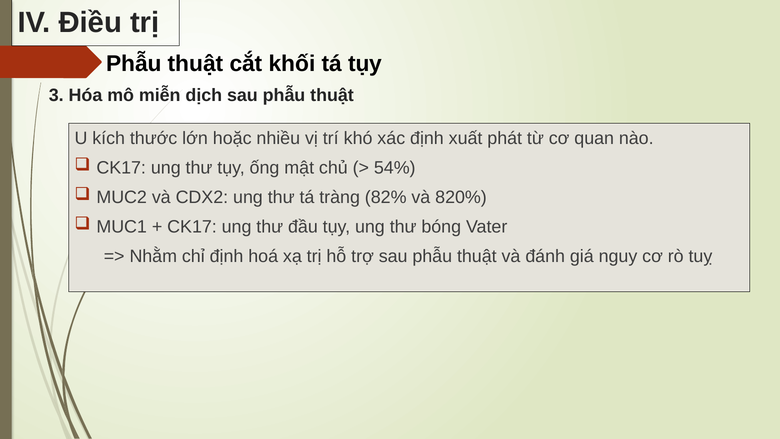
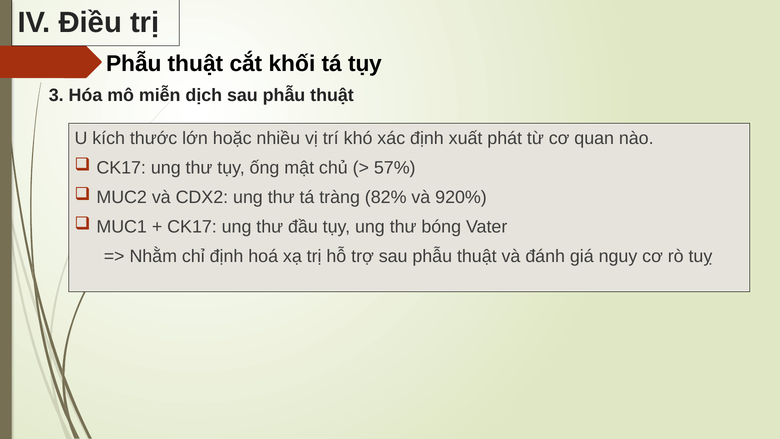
54%: 54% -> 57%
820%: 820% -> 920%
